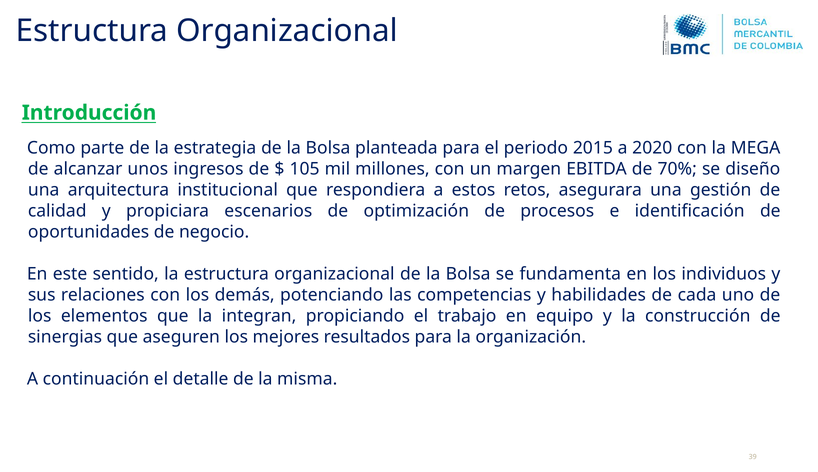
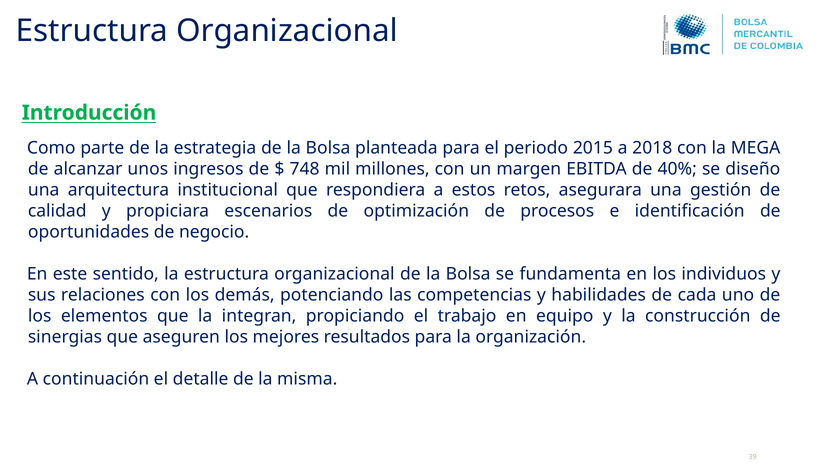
2020: 2020 -> 2018
105: 105 -> 748
70%: 70% -> 40%
